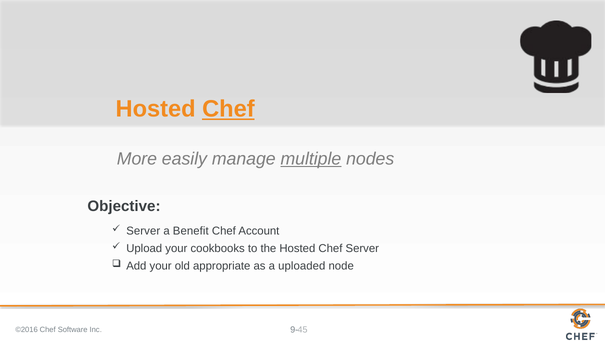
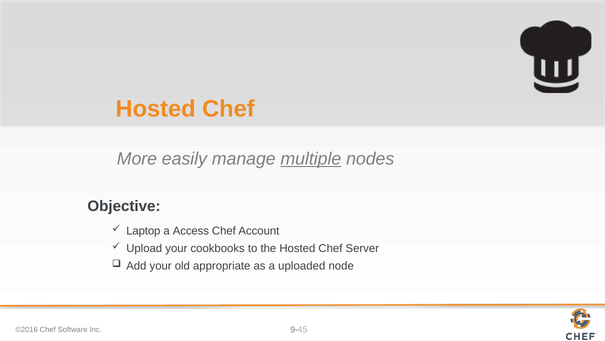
Chef at (228, 109) underline: present -> none
Server at (143, 231): Server -> Laptop
Benefit: Benefit -> Access
